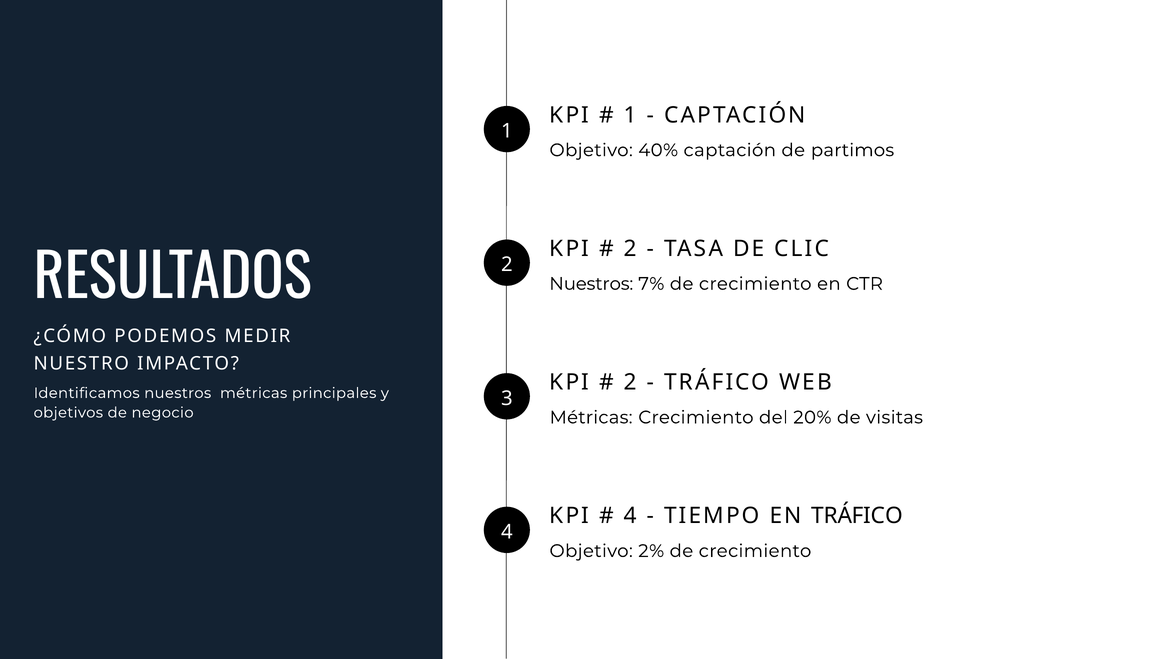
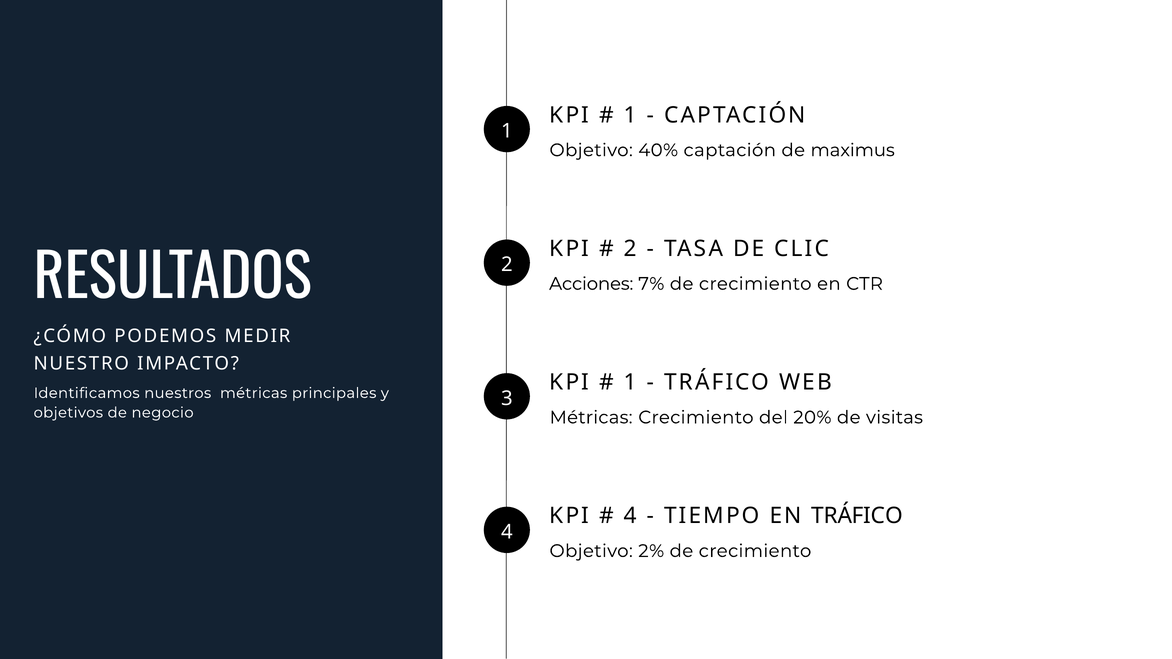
partimos: partimos -> maximus
Nuestros at (591, 284): Nuestros -> Acciones
2 at (630, 382): 2 -> 1
